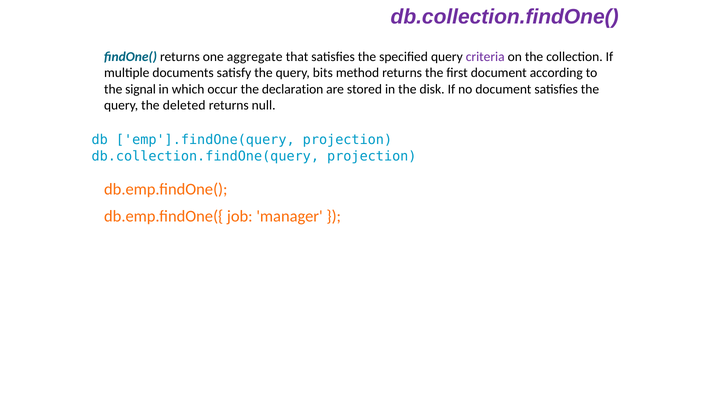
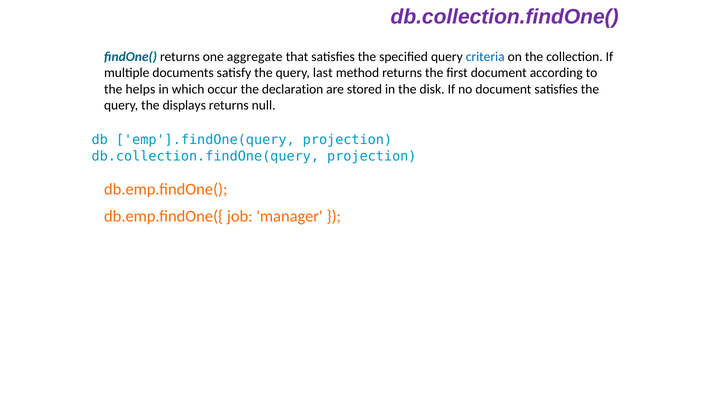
criteria colour: purple -> blue
bits: bits -> last
signal: signal -> helps
deleted: deleted -> displays
